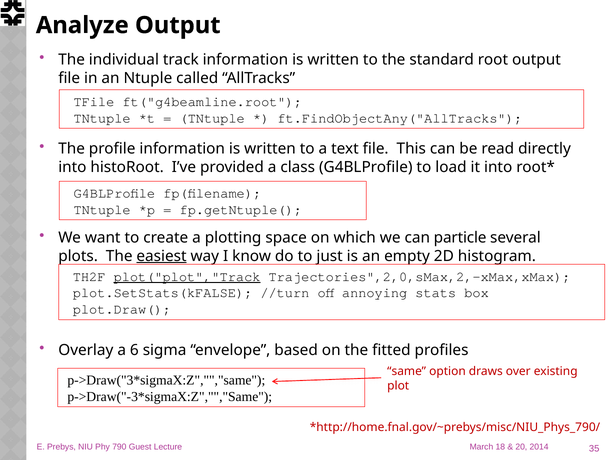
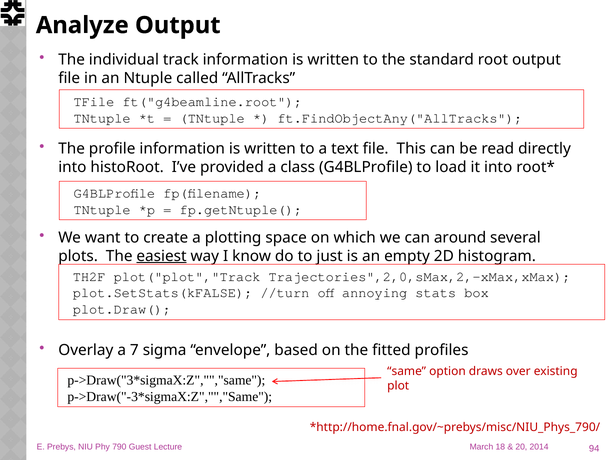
particle: particle -> around
plot("plot","Track underline: present -> none
6: 6 -> 7
35: 35 -> 94
